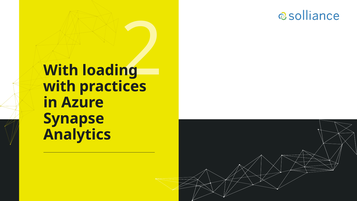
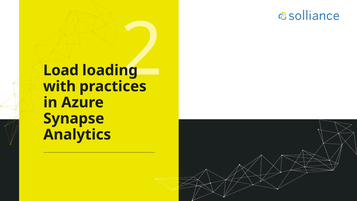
With at (61, 70): With -> Load
